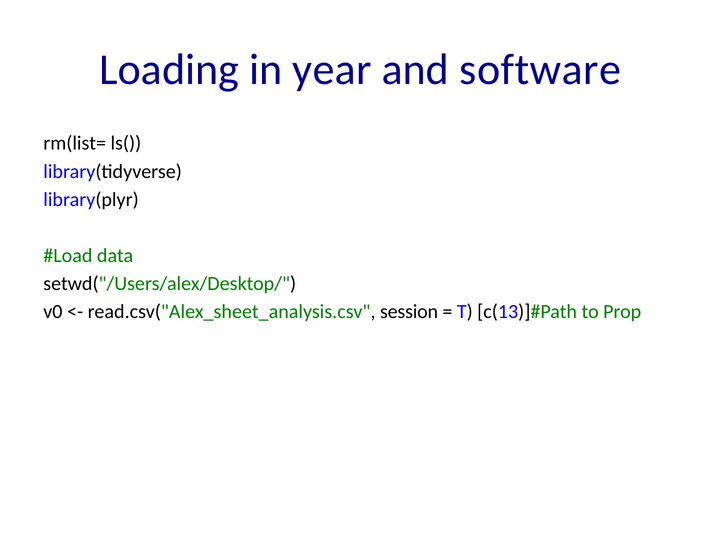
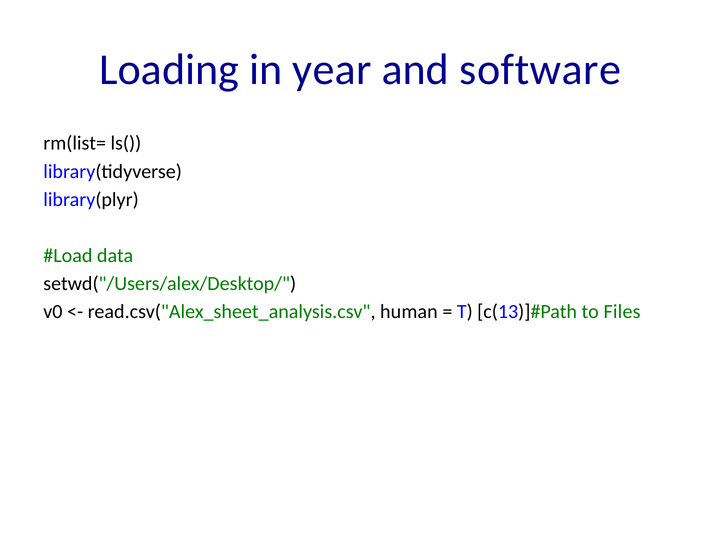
session: session -> human
Prop: Prop -> Files
